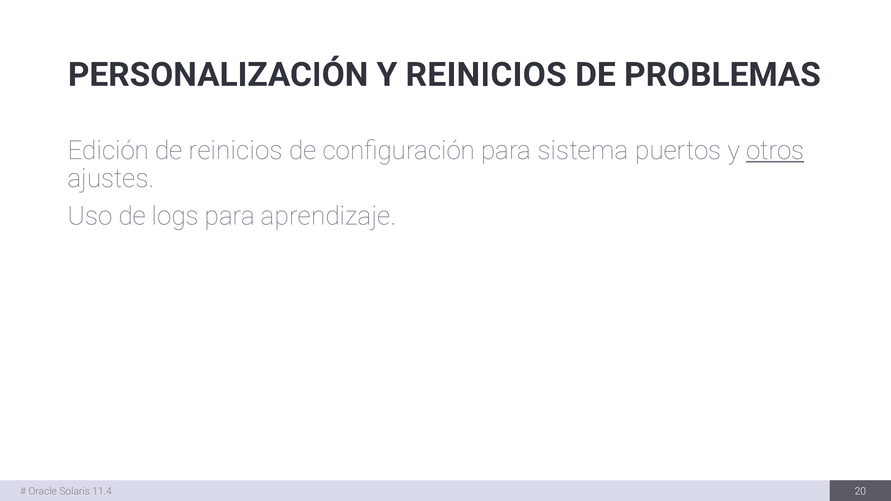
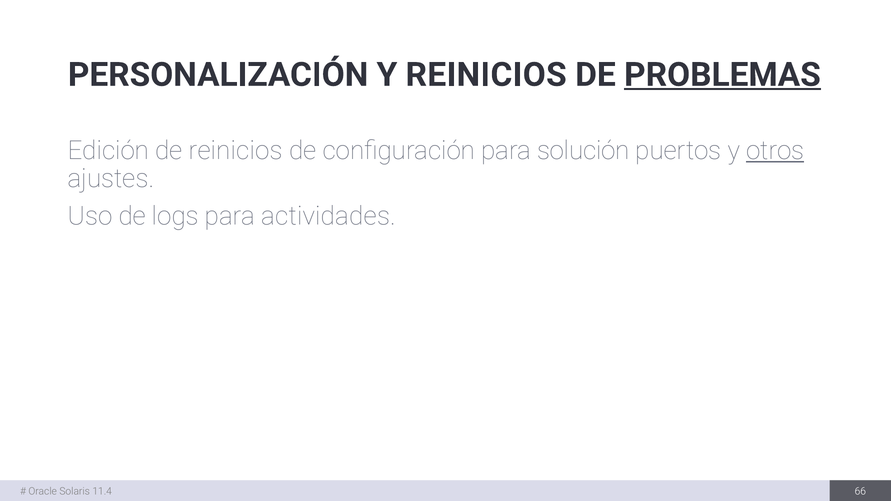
PROBLEMAS underline: none -> present
sistema: sistema -> solución
aprendizaje: aprendizaje -> actividades
20: 20 -> 66
